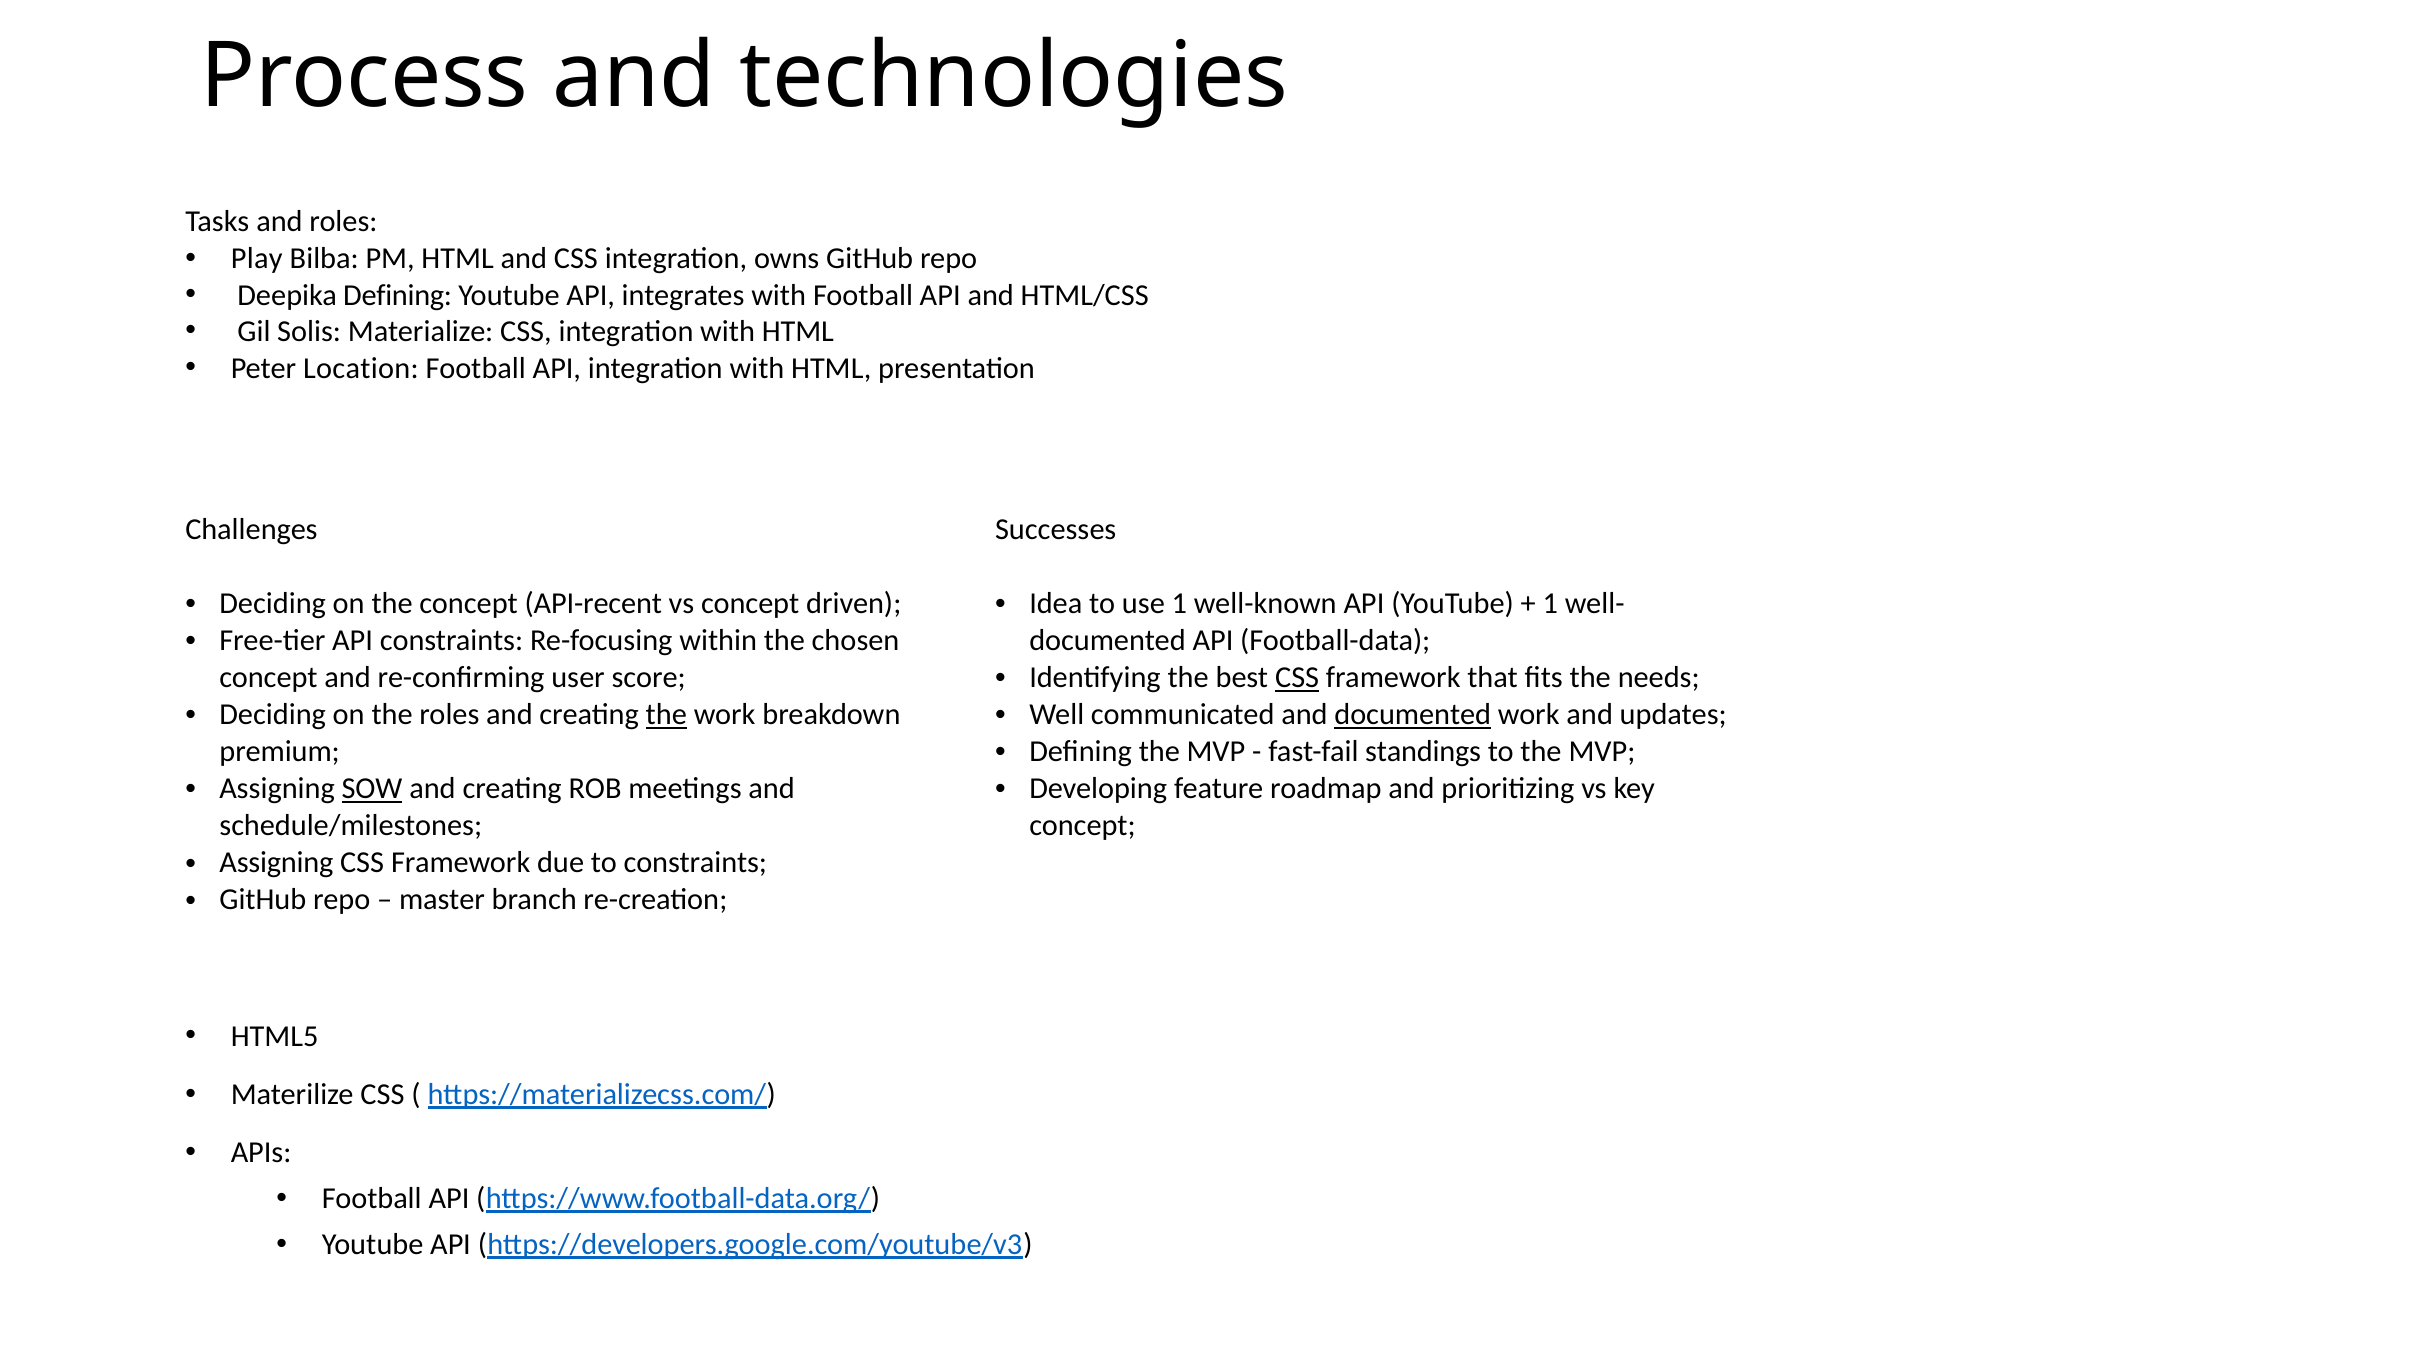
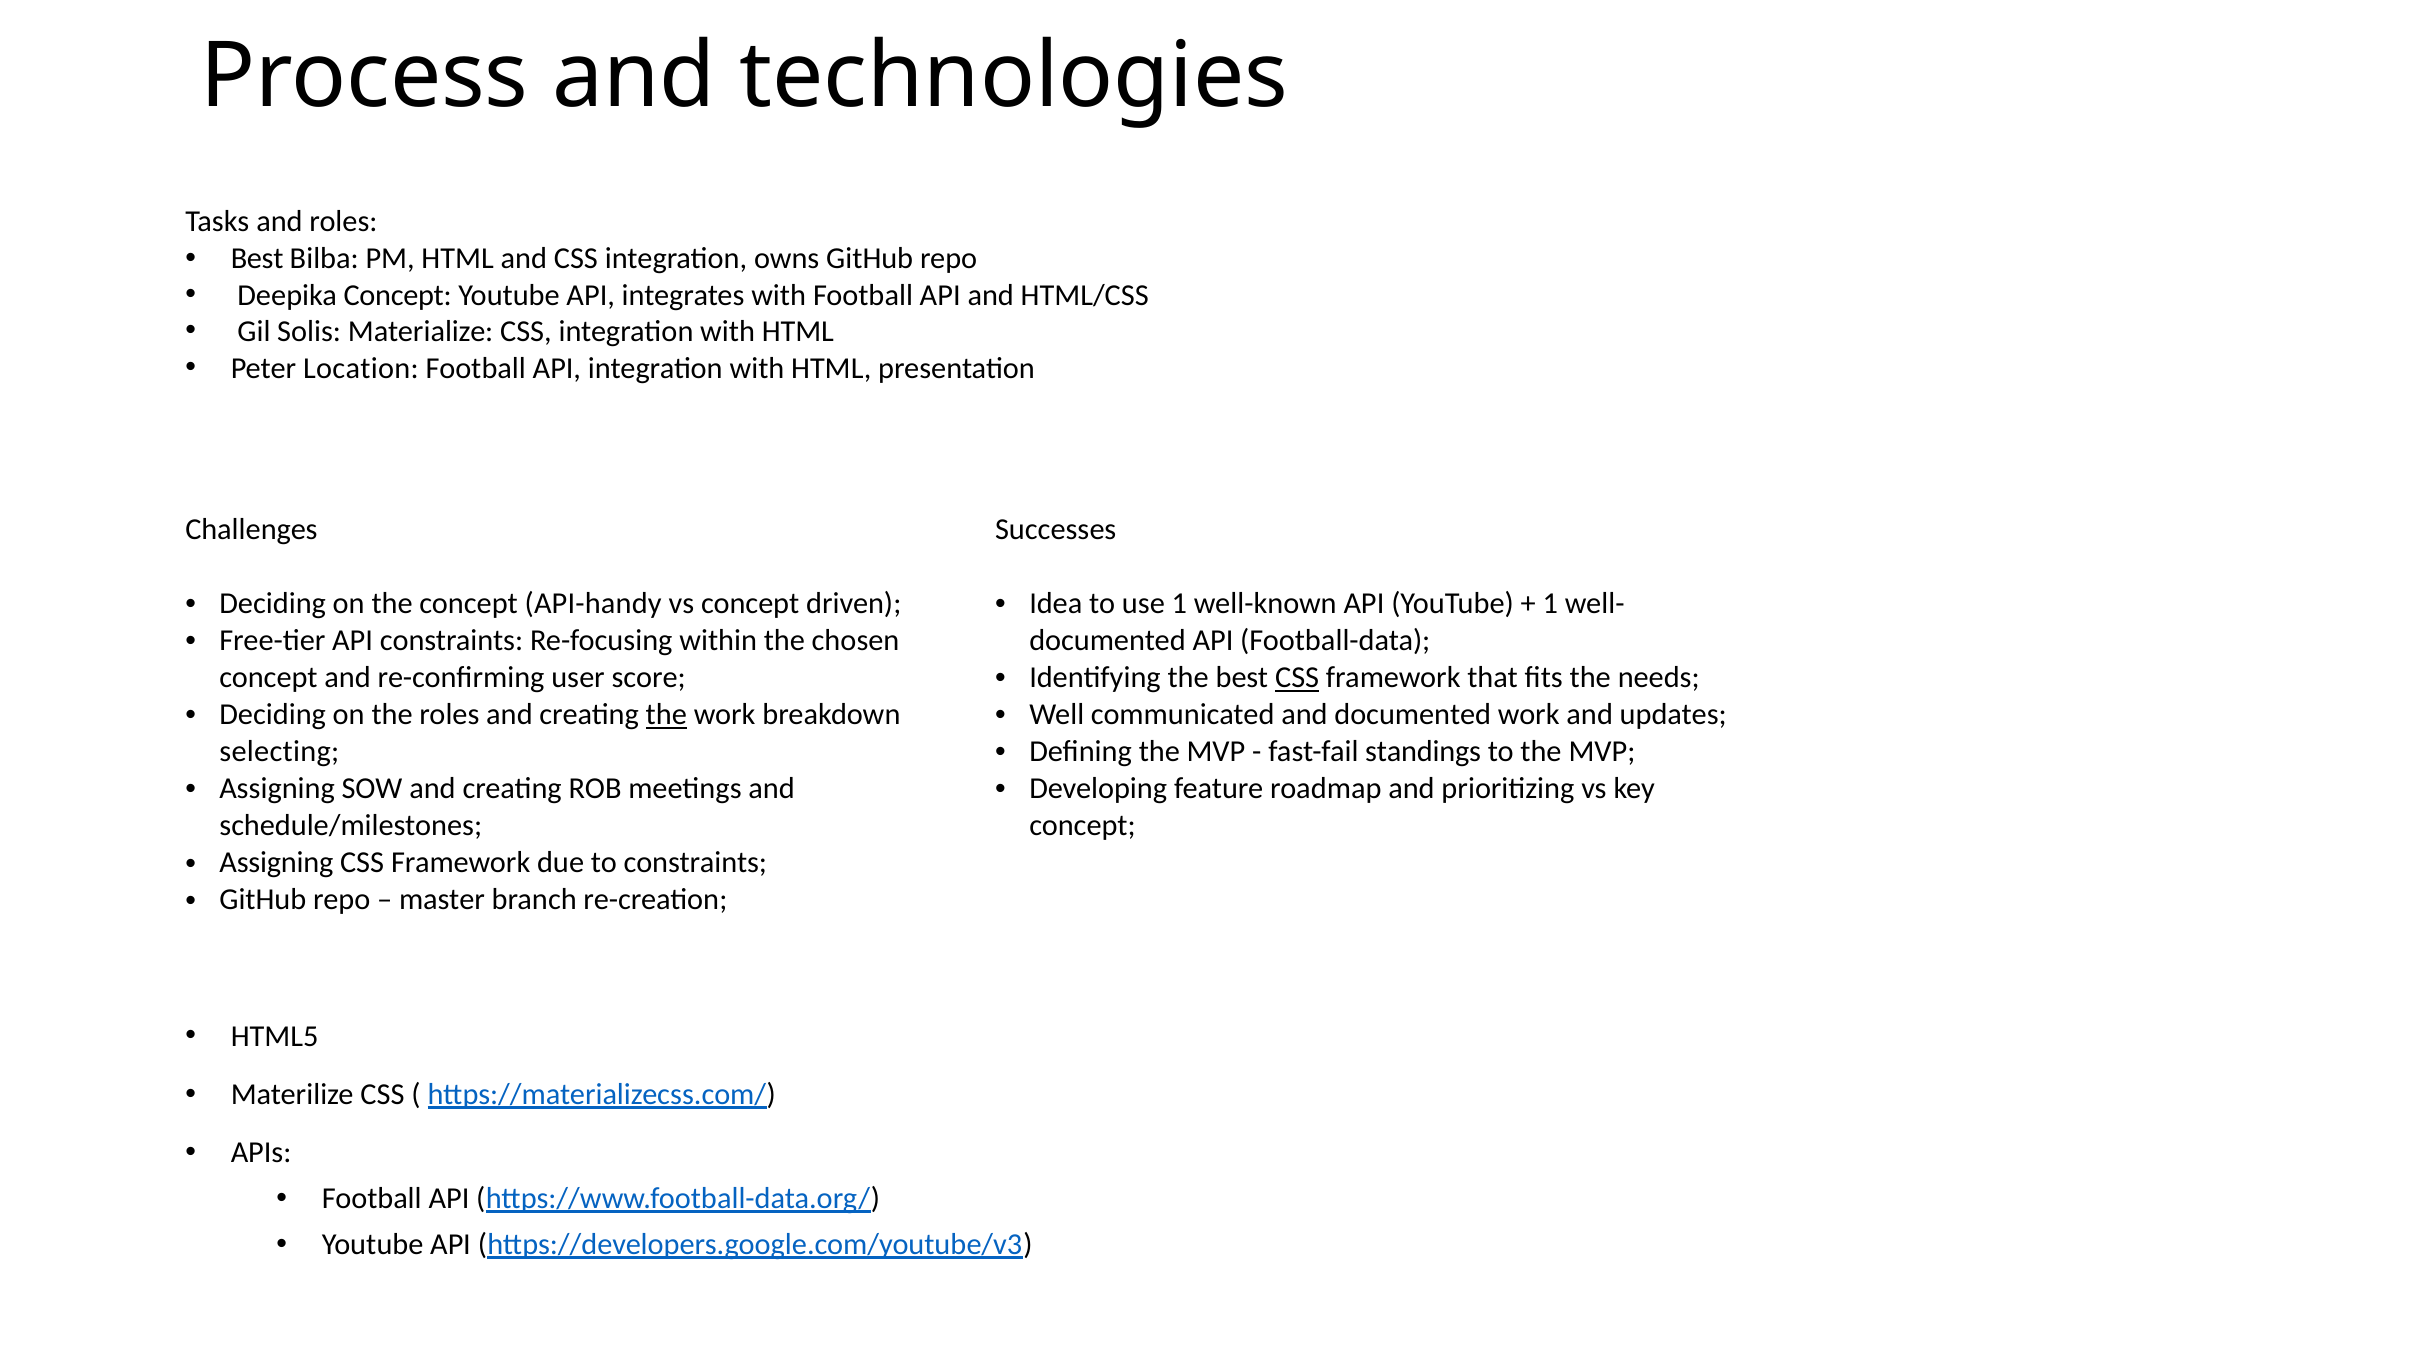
Play at (257, 259): Play -> Best
Deepika Defining: Defining -> Concept
API-recent: API-recent -> API-handy
documented at (1413, 715) underline: present -> none
premium: premium -> selecting
SOW underline: present -> none
